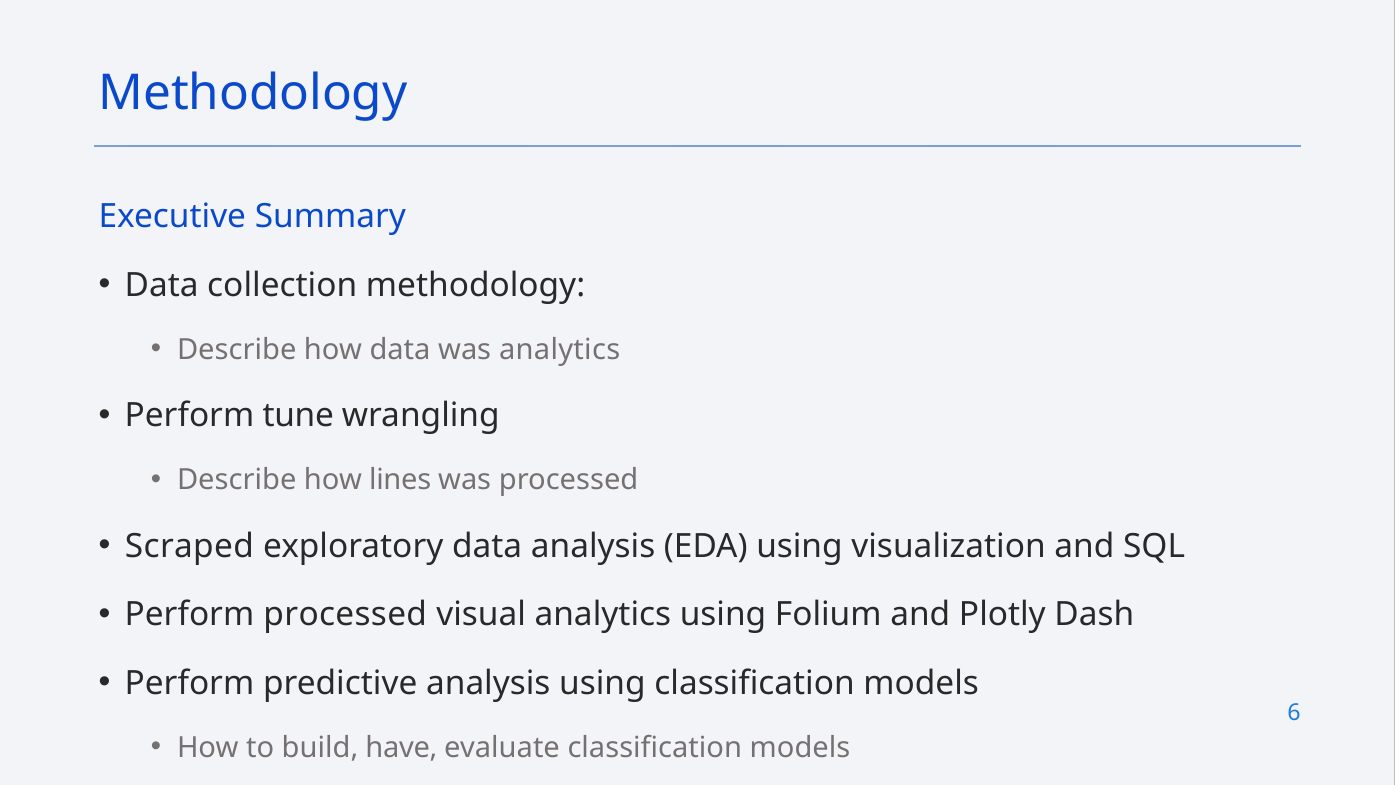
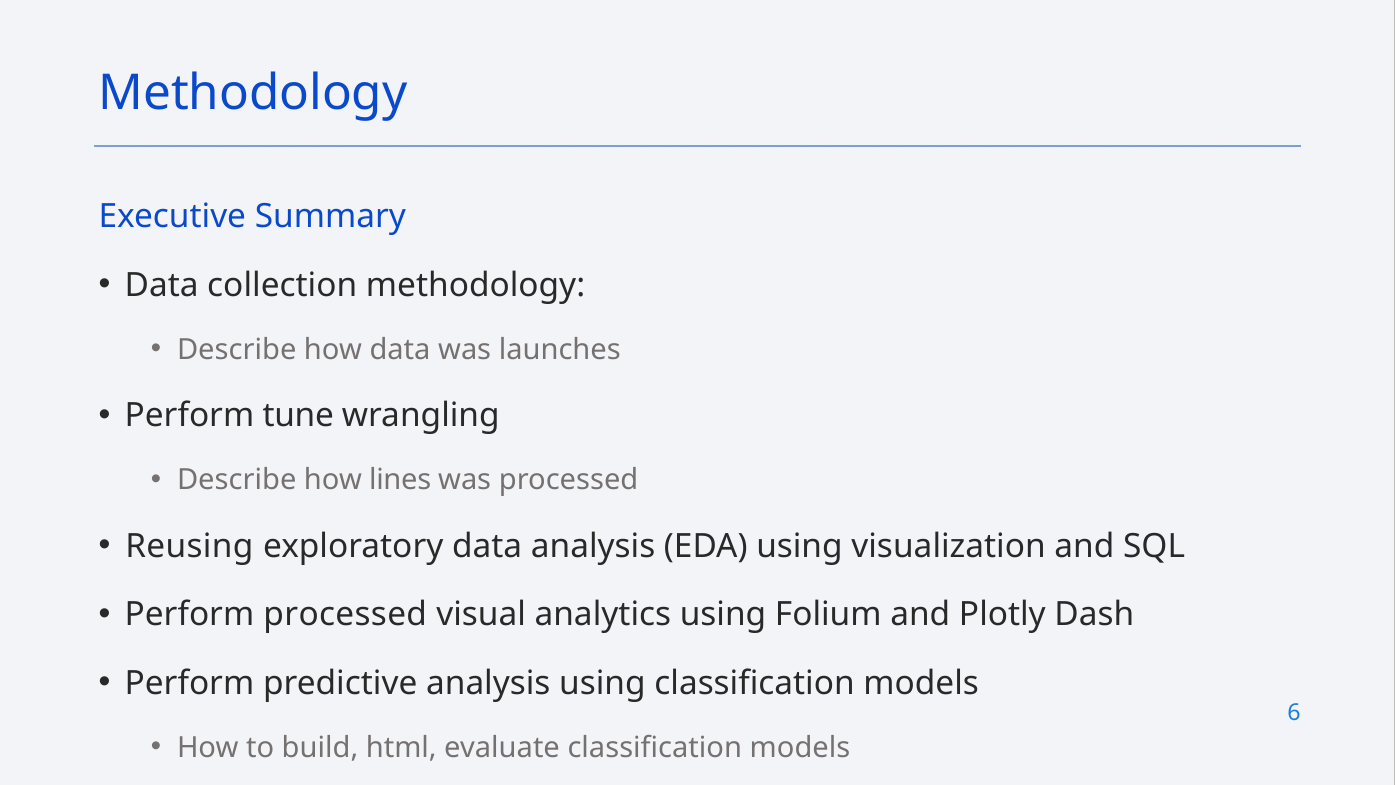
was analytics: analytics -> launches
Scraped: Scraped -> Reusing
have: have -> html
